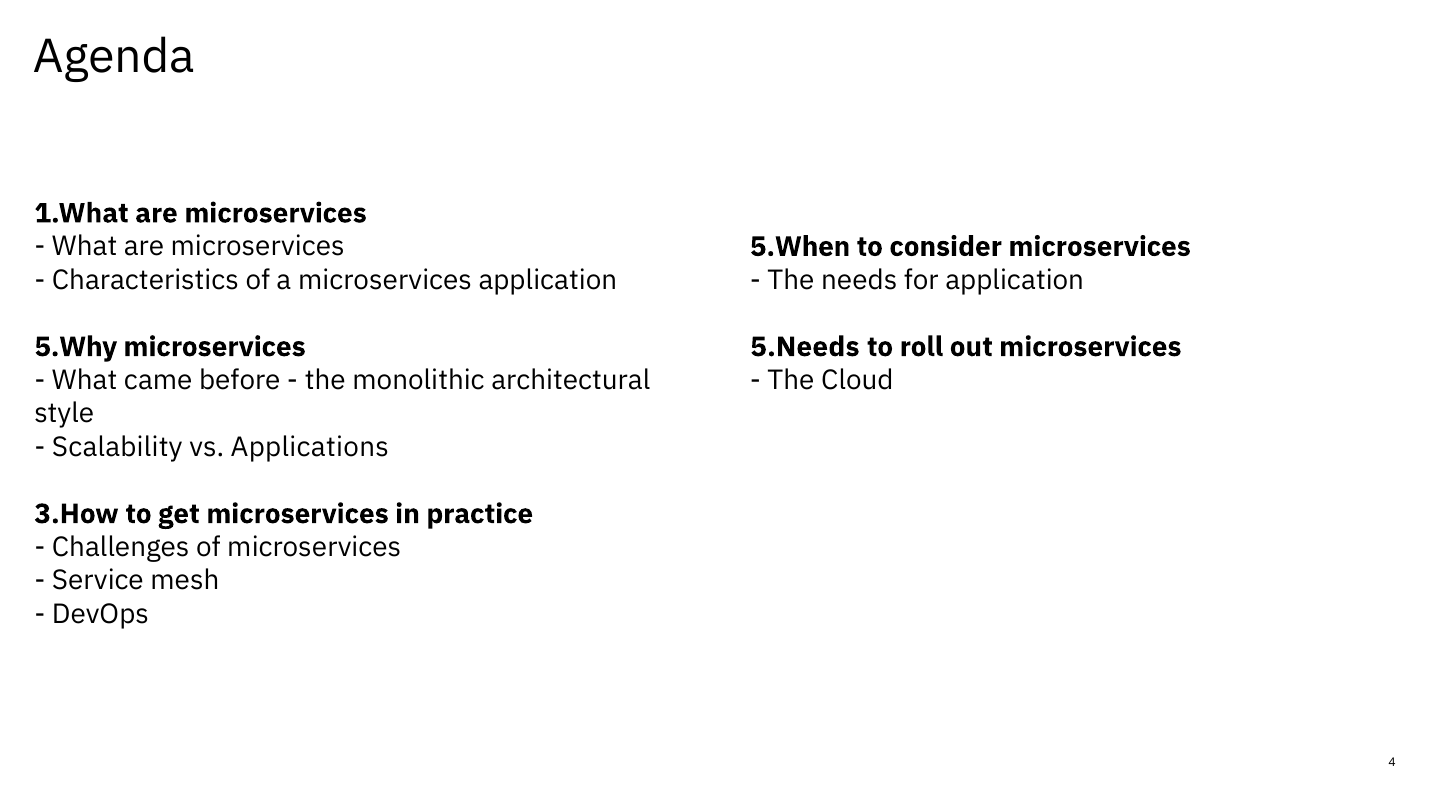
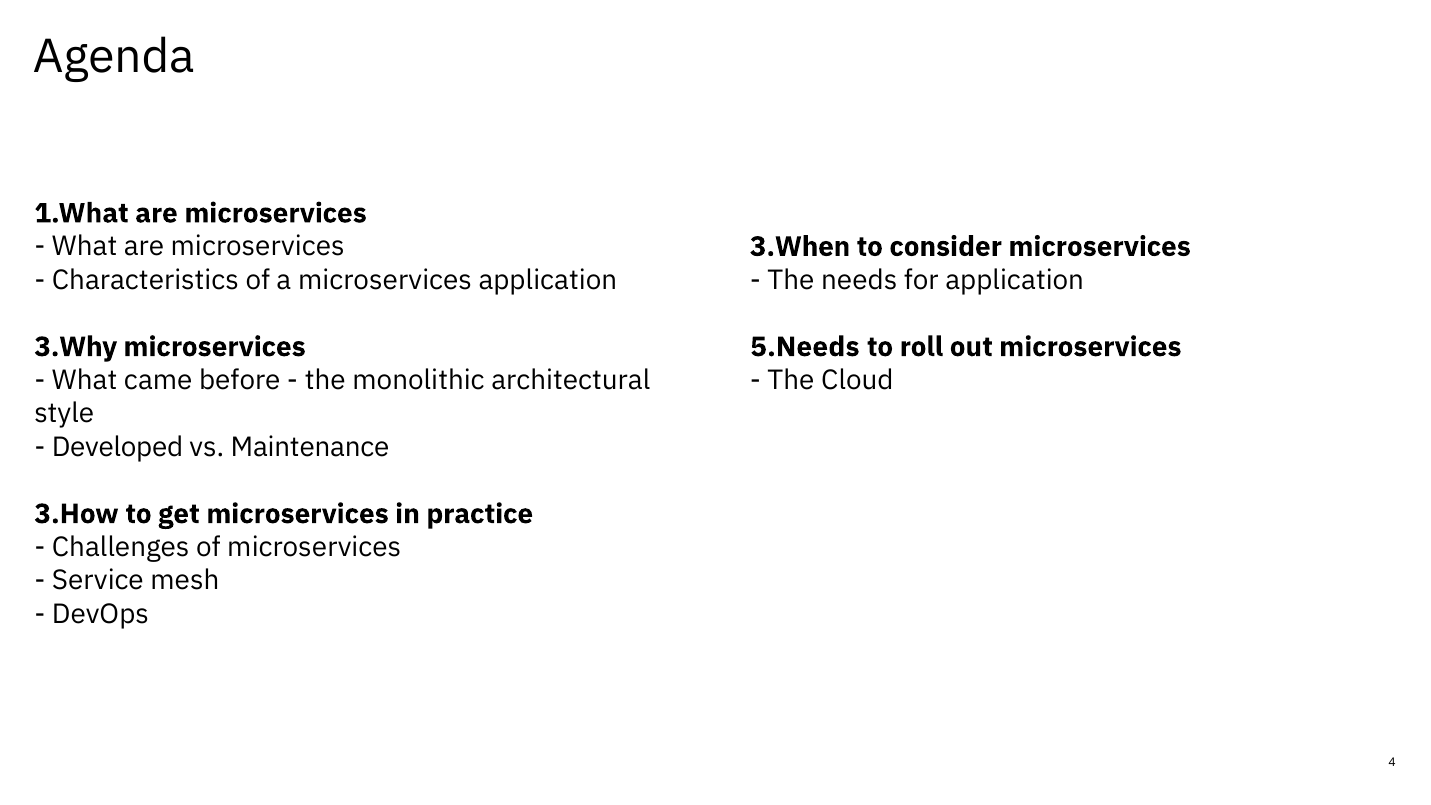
5.When: 5.When -> 3.When
5.Why: 5.Why -> 3.Why
Scalability: Scalability -> Developed
Applications: Applications -> Maintenance
